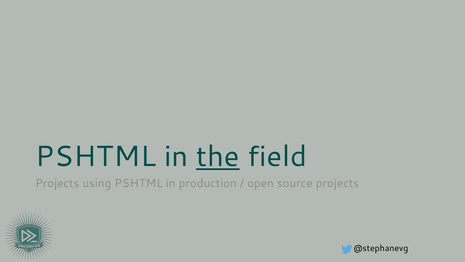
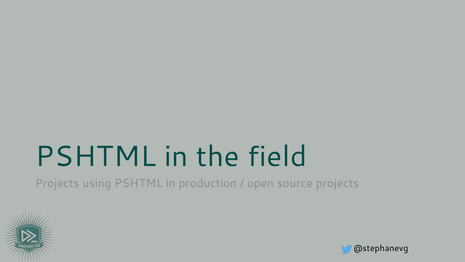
the underline: present -> none
